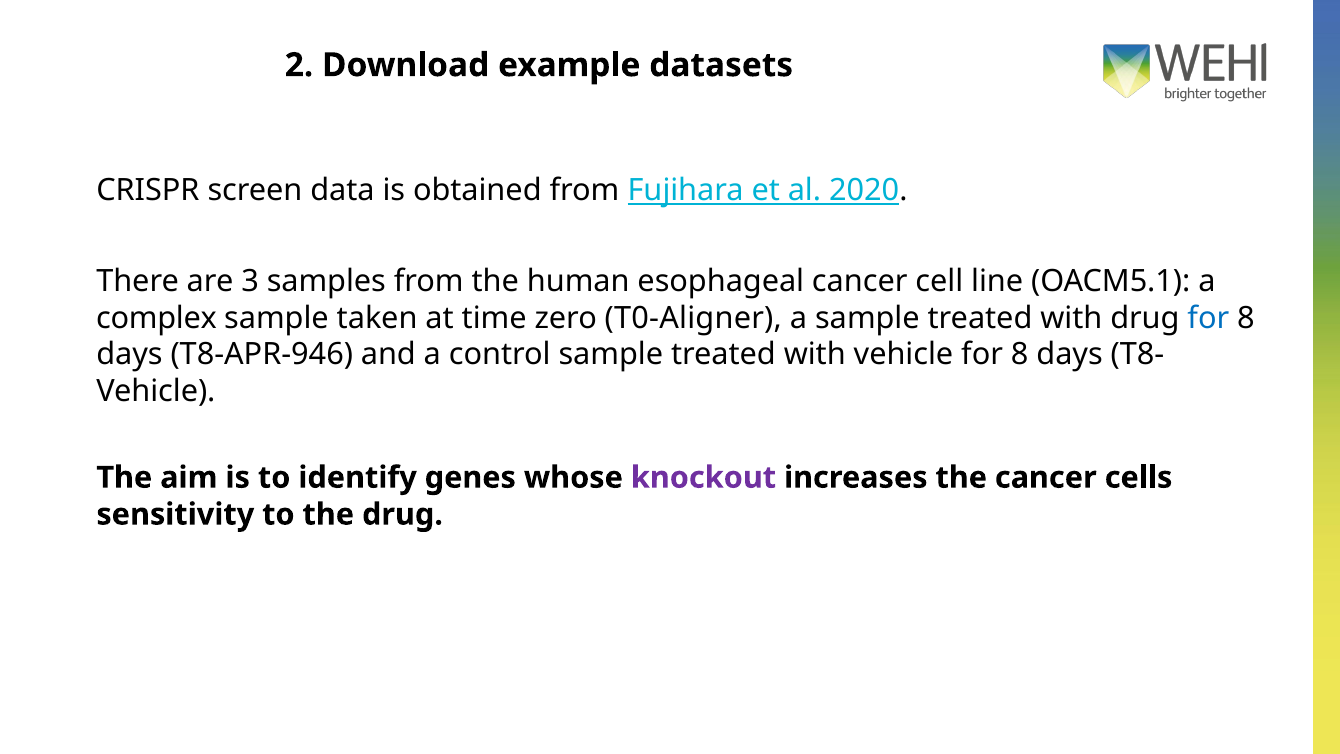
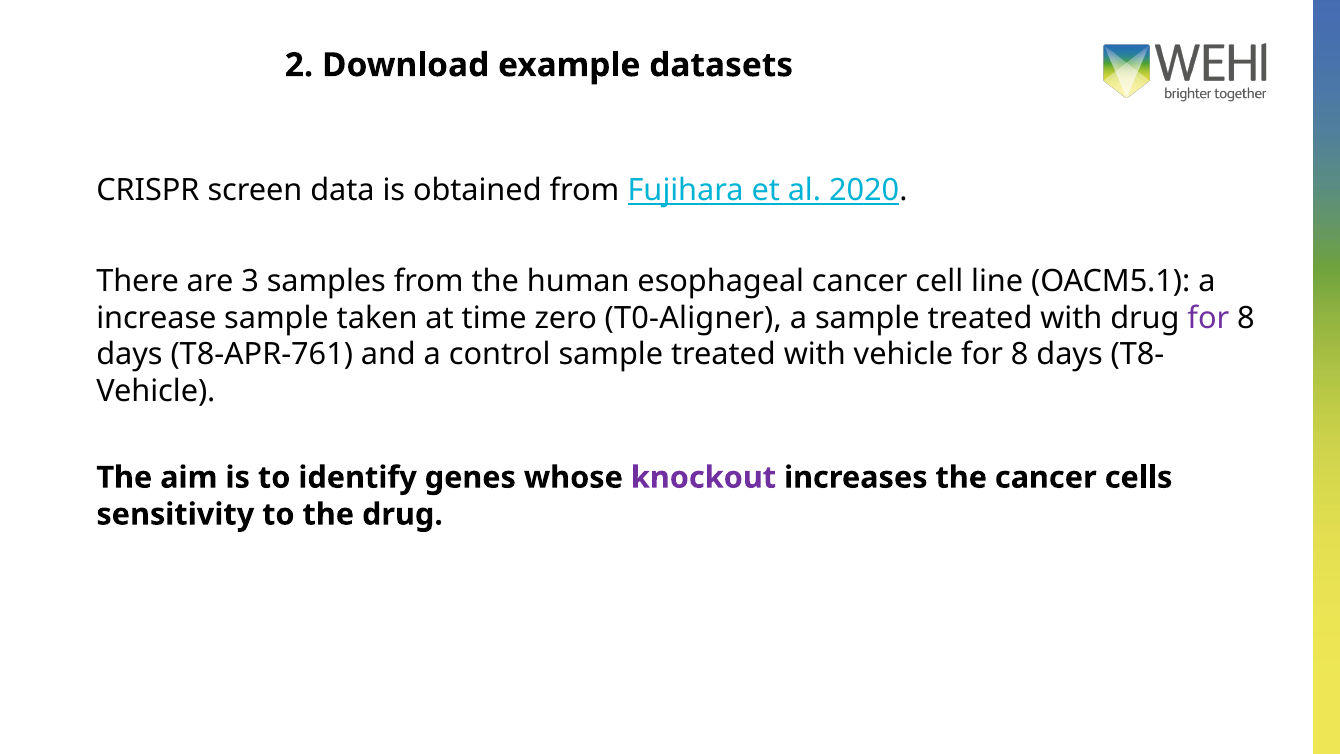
complex: complex -> increase
for at (1208, 318) colour: blue -> purple
T8-APR-946: T8-APR-946 -> T8-APR-761
